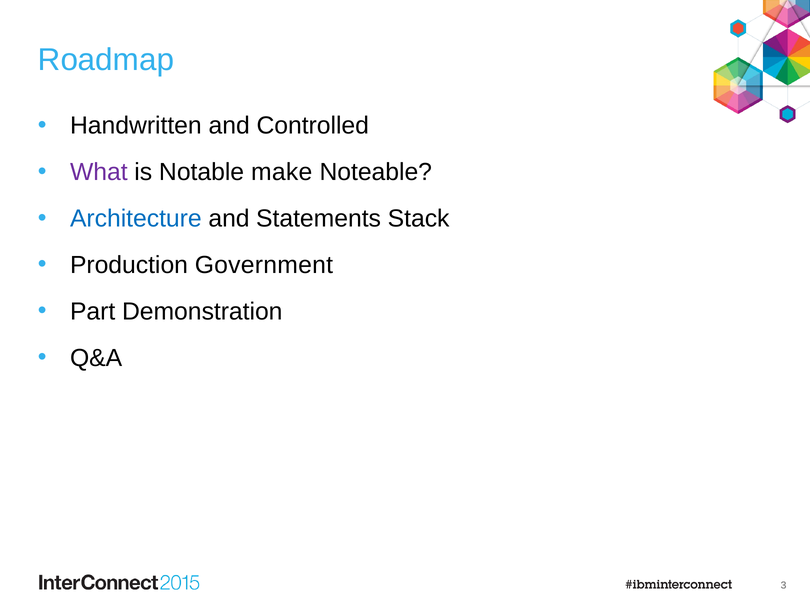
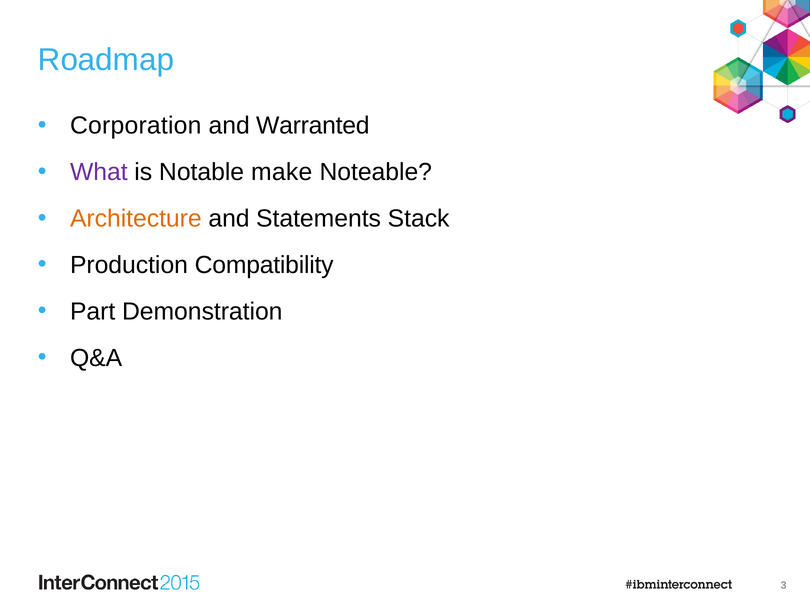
Handwritten: Handwritten -> Corporation
Controlled: Controlled -> Warranted
Architecture colour: blue -> orange
Government: Government -> Compatibility
